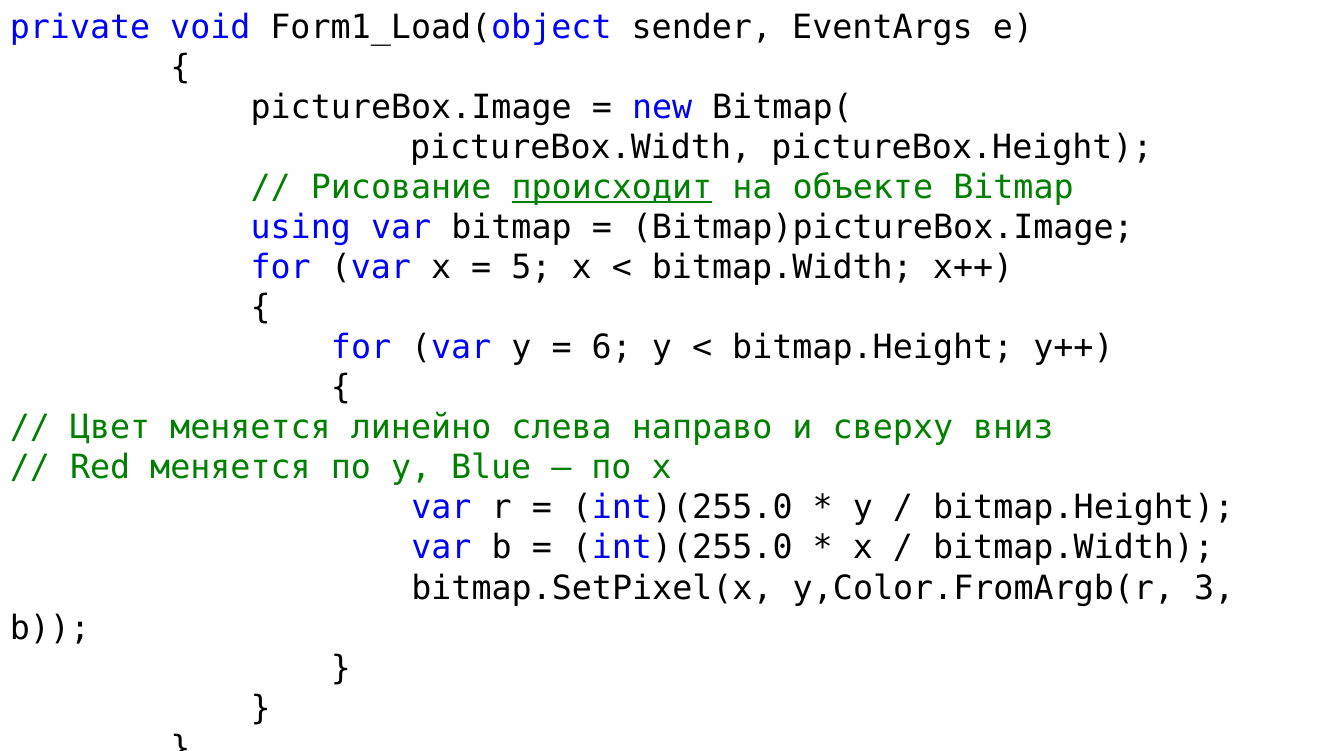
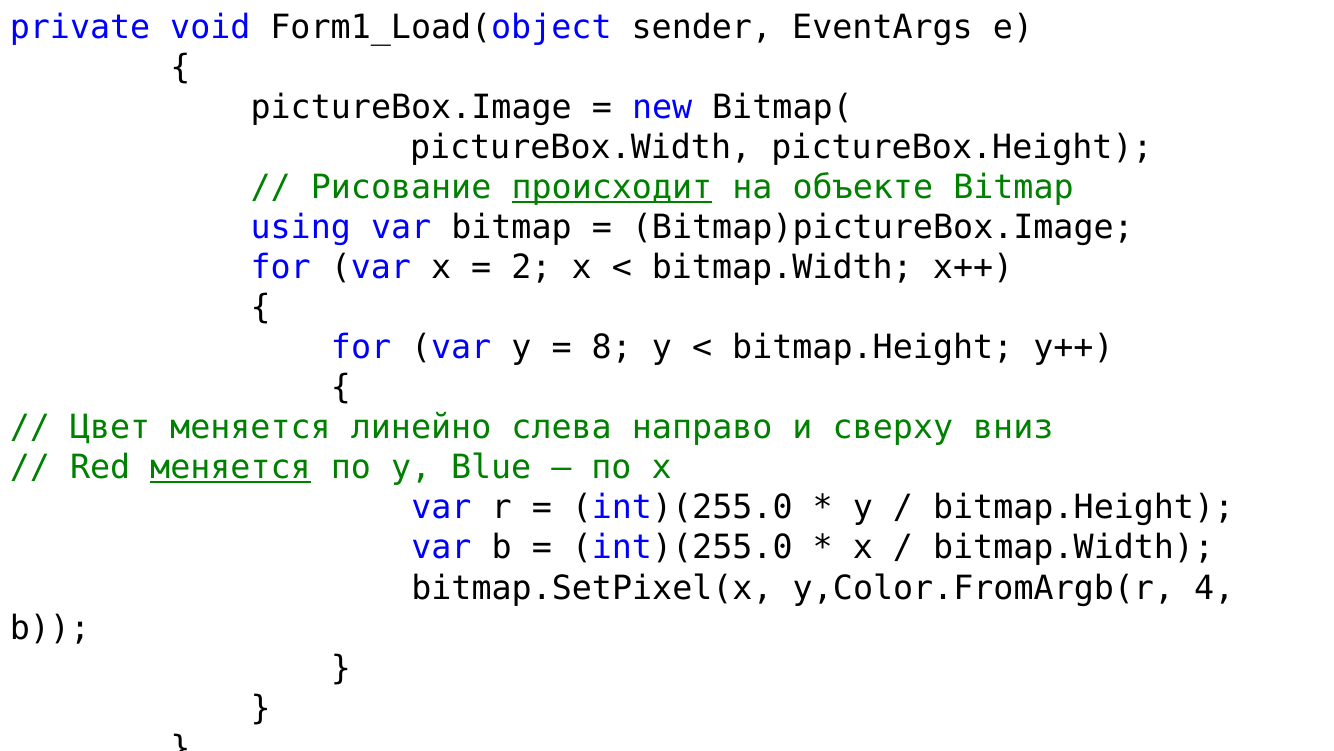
5: 5 -> 2
6: 6 -> 8
меняется at (230, 467) underline: none -> present
3: 3 -> 4
